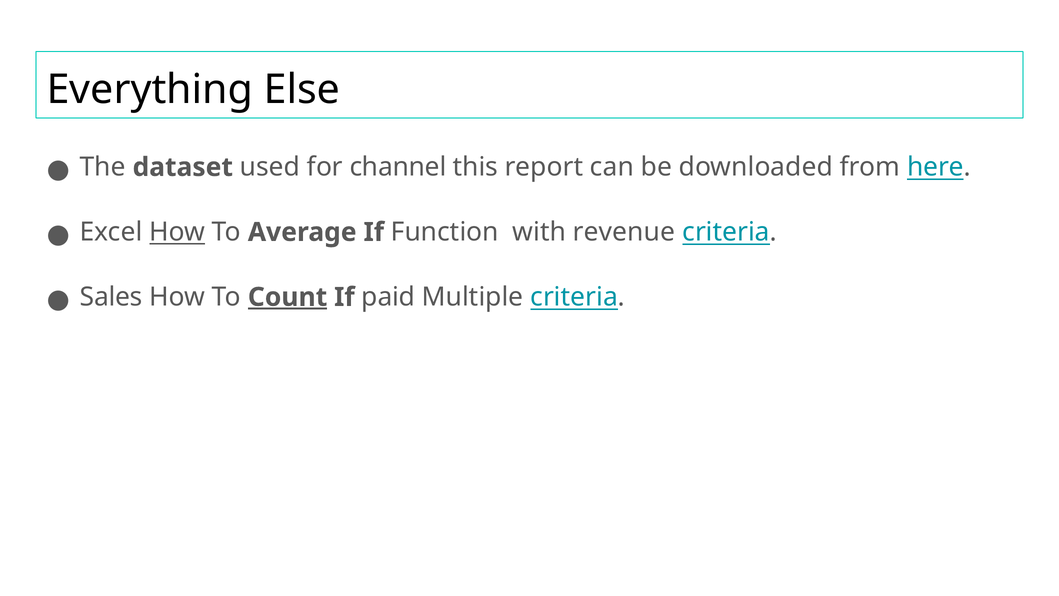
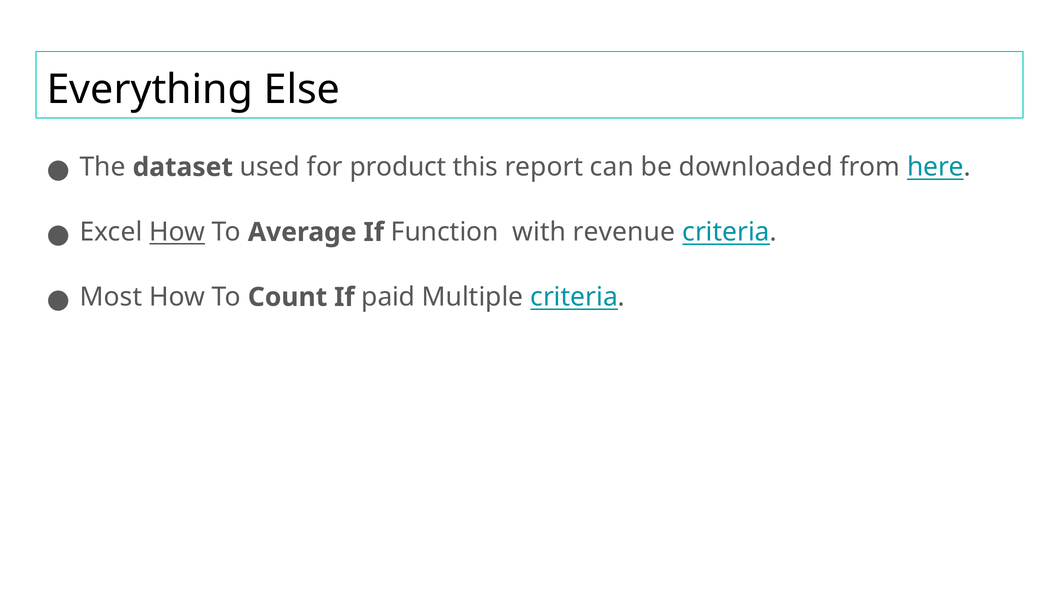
channel: channel -> product
Sales: Sales -> Most
Count underline: present -> none
